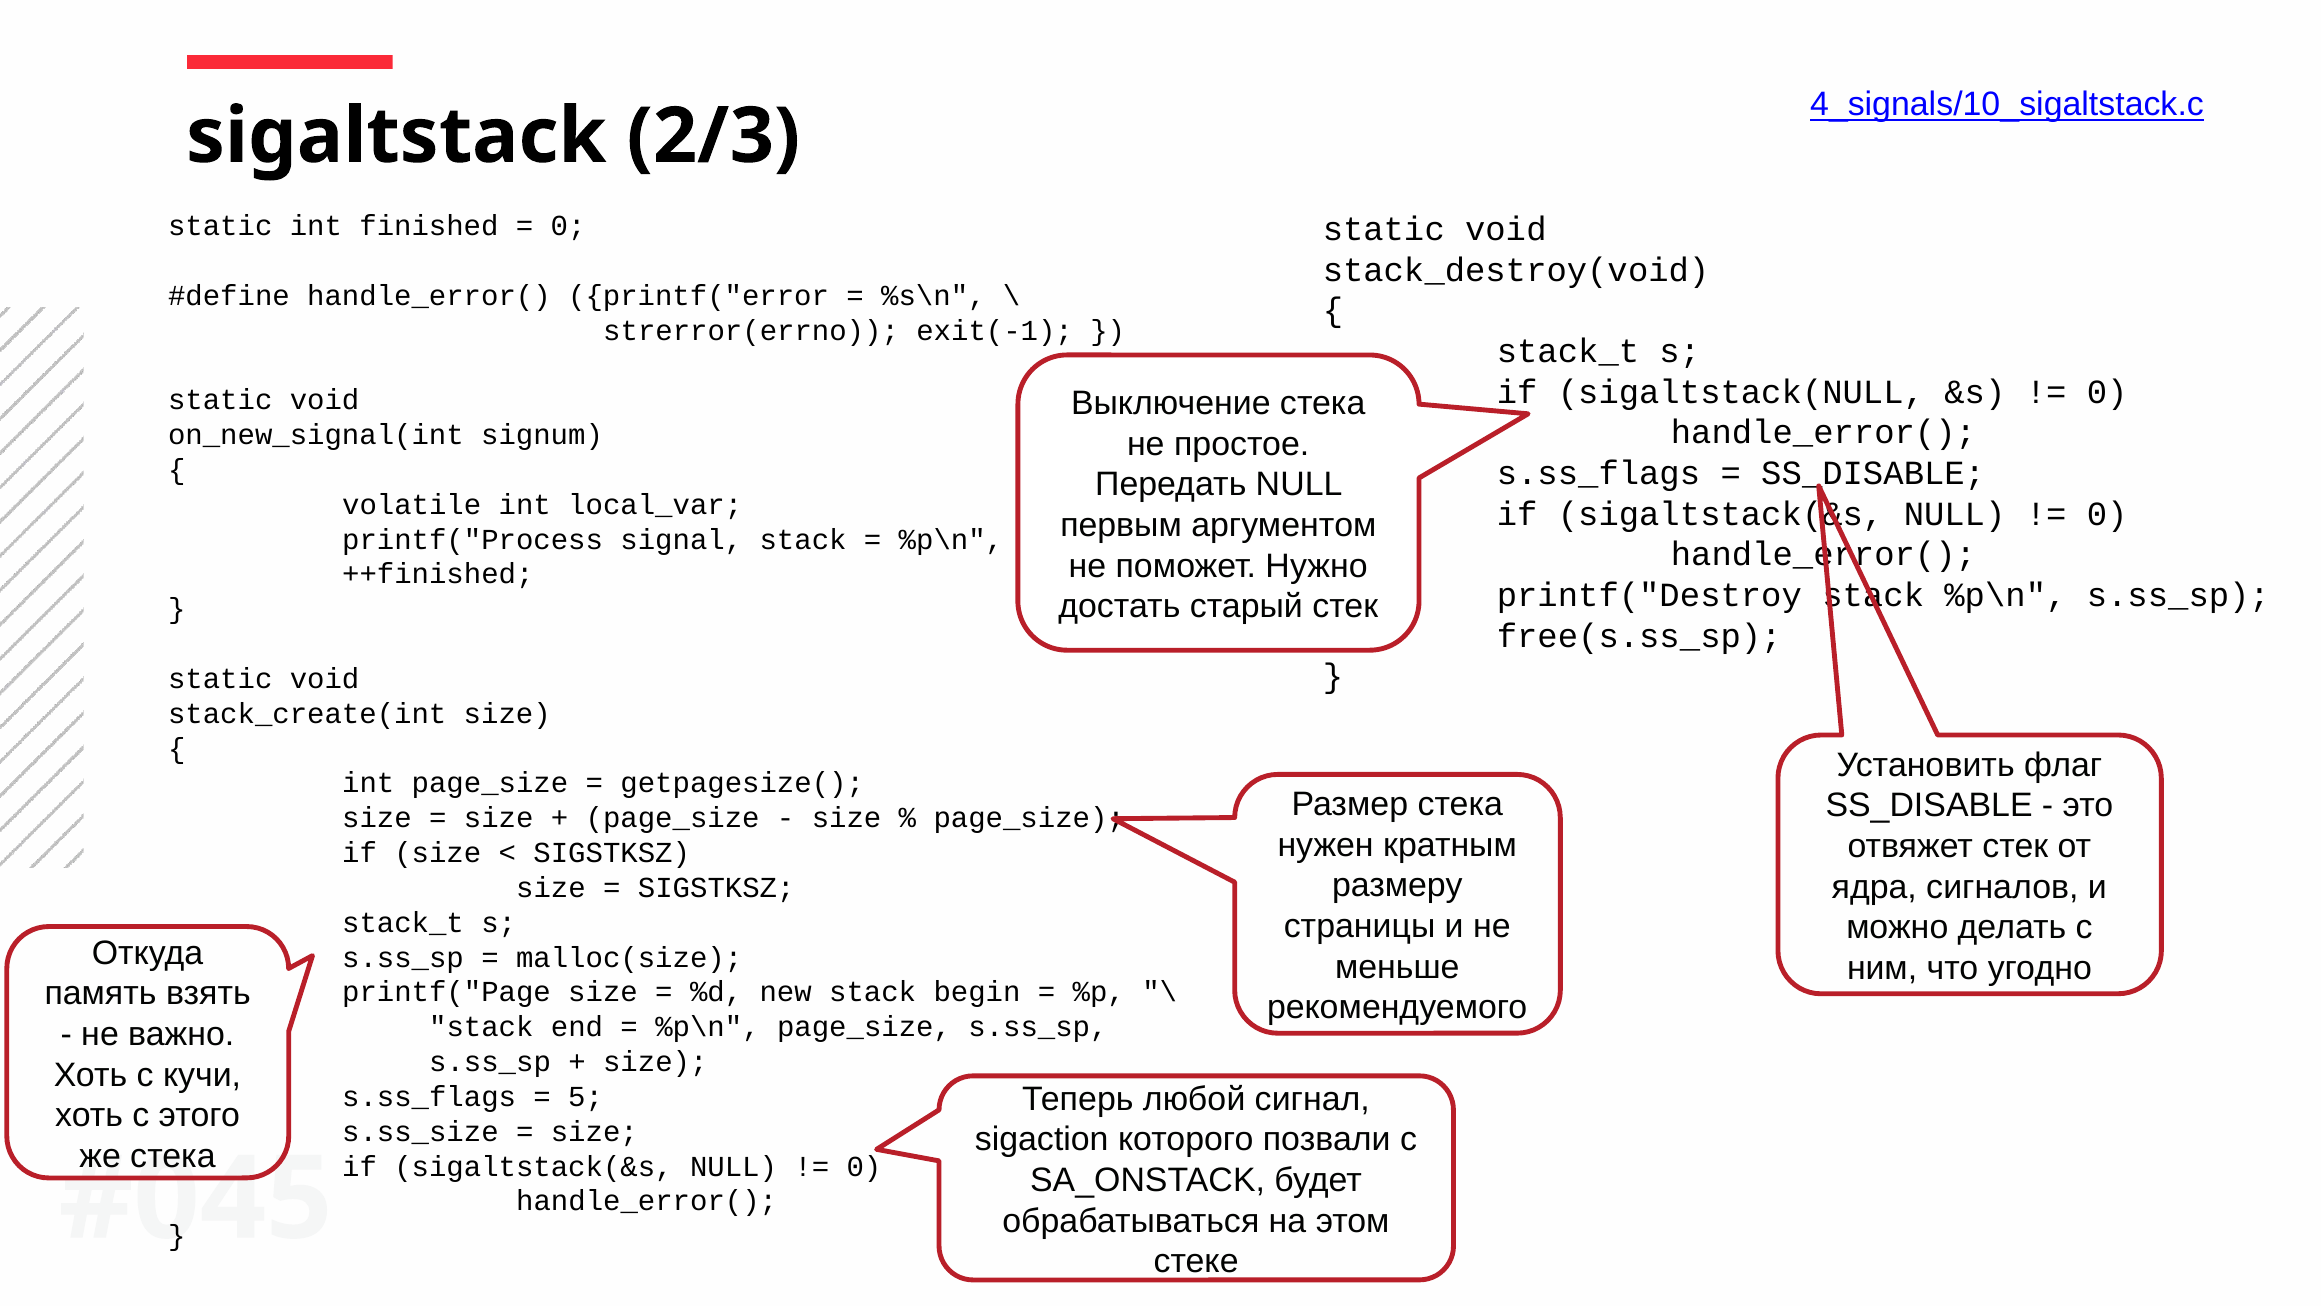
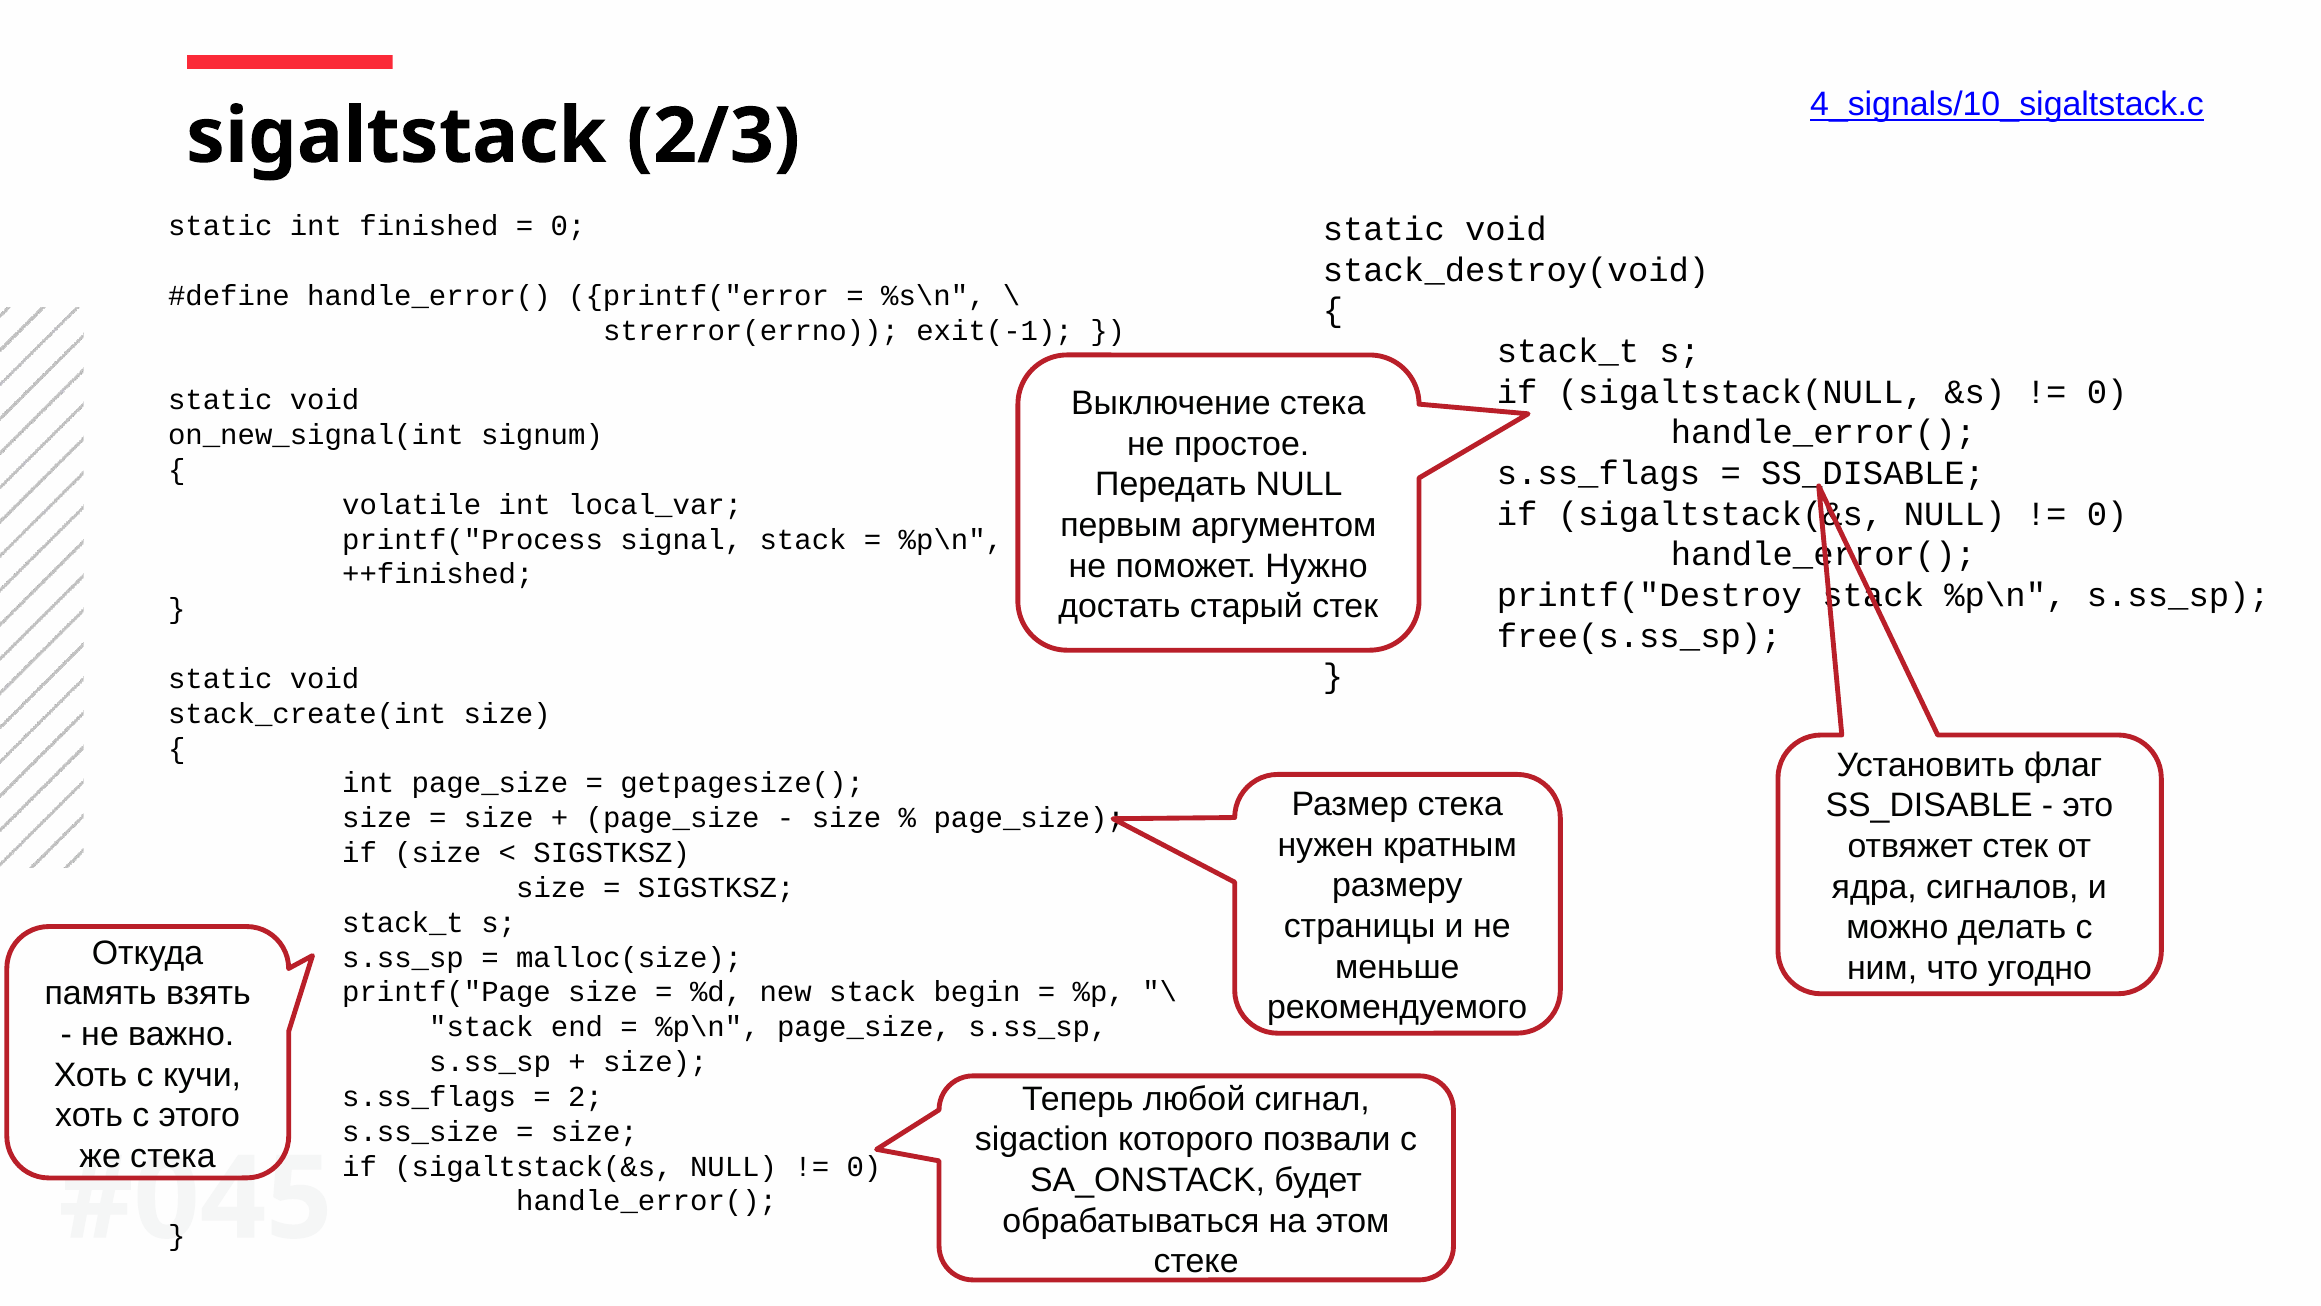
5: 5 -> 2
